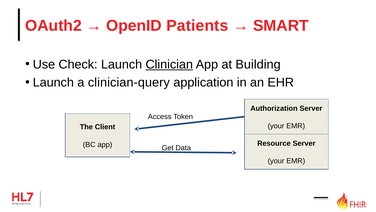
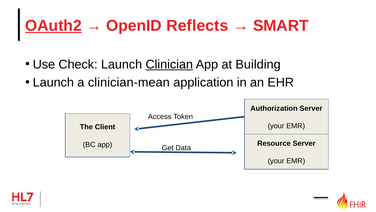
OAuth2 underline: none -> present
Patients: Patients -> Reflects
clinician-query: clinician-query -> clinician-mean
